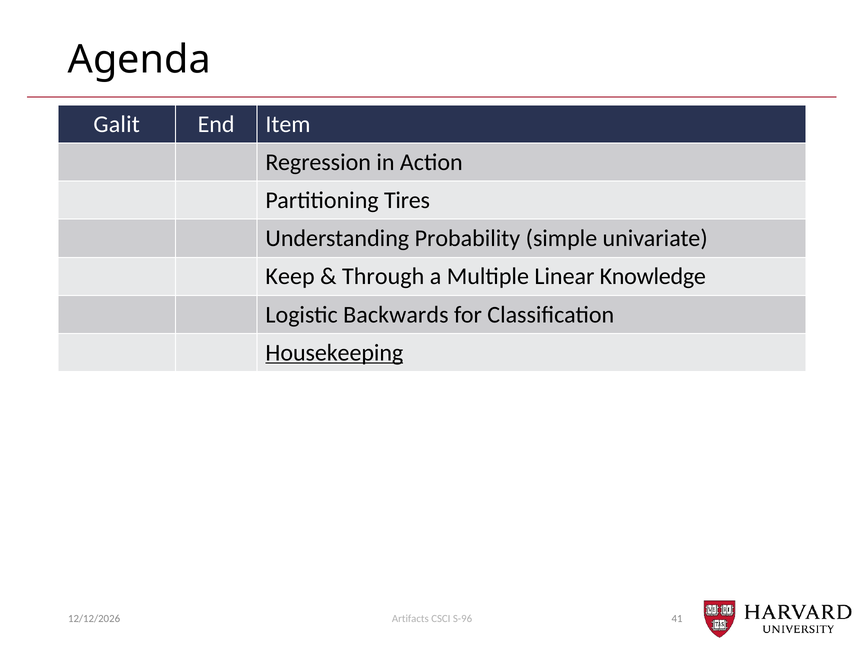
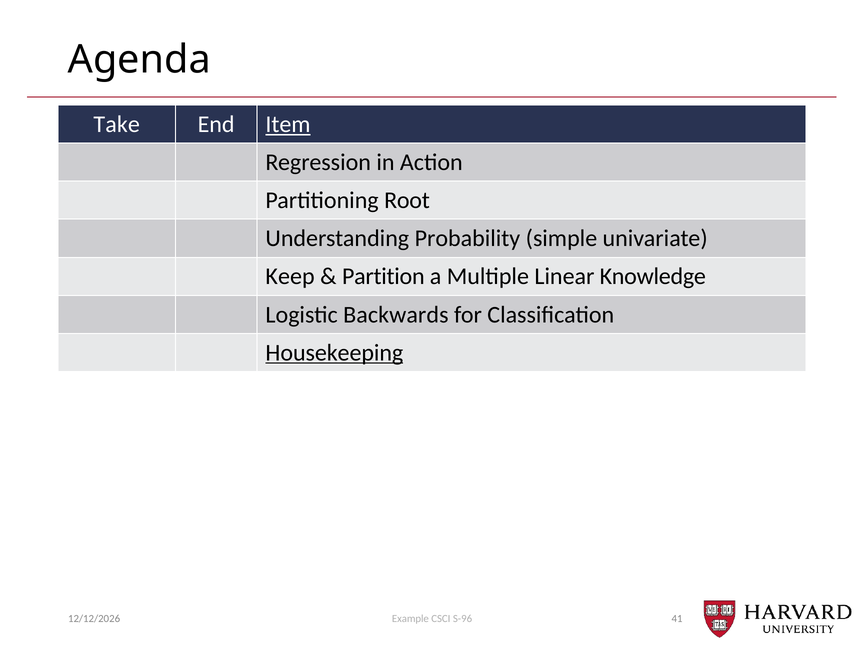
Galit: Galit -> Take
Item underline: none -> present
Tires: Tires -> Root
Through: Through -> Partition
Artifacts: Artifacts -> Example
